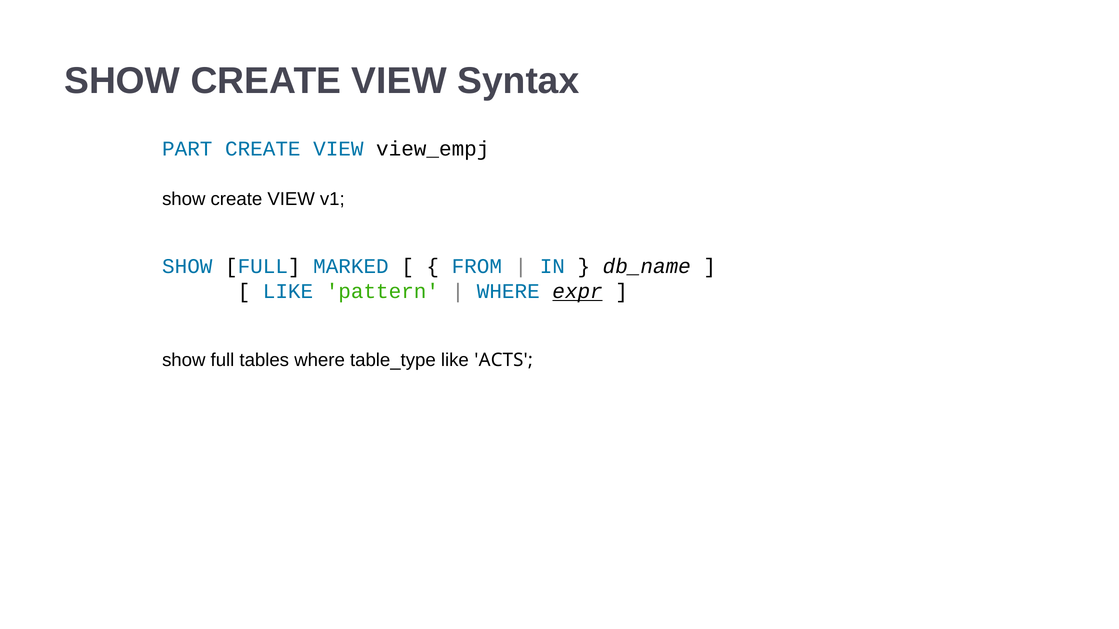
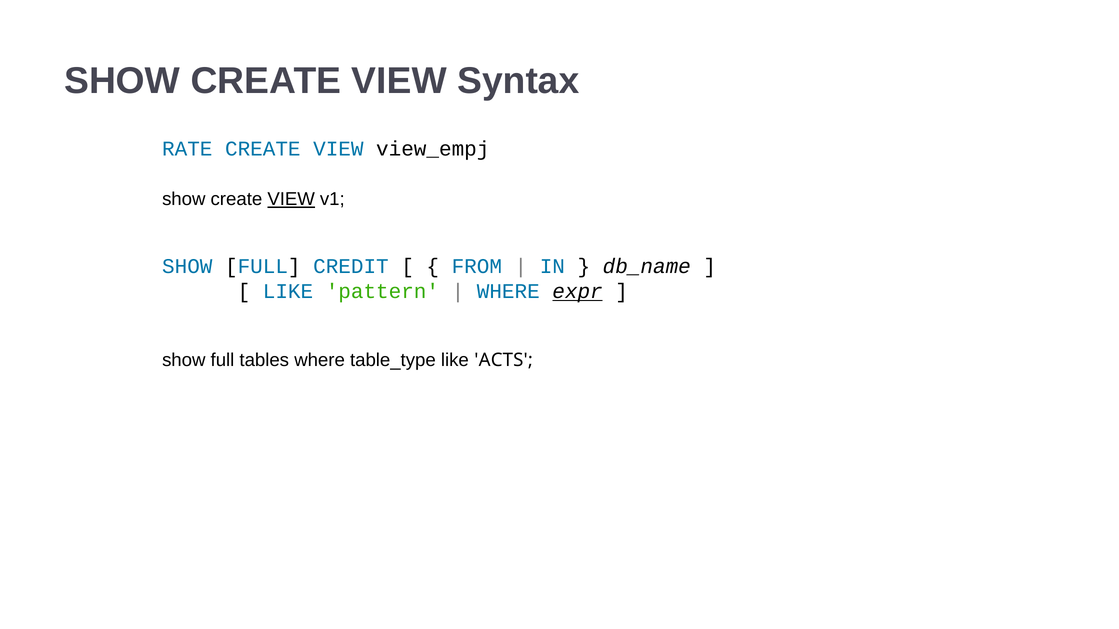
PART: PART -> RATE
VIEW at (291, 199) underline: none -> present
MARKED: MARKED -> CREDIT
